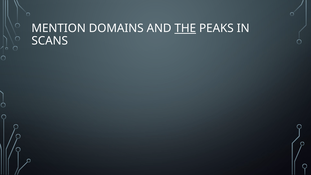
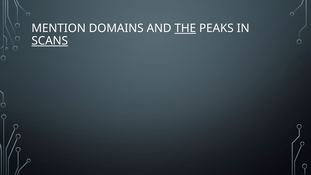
SCANS underline: none -> present
